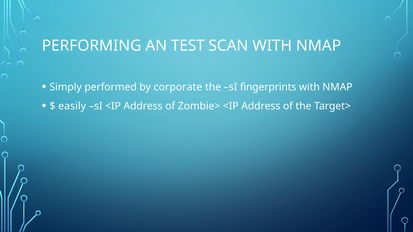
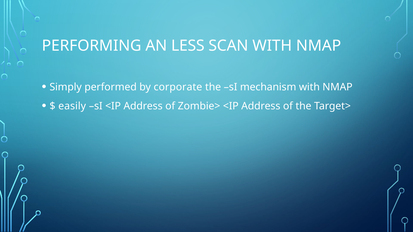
TEST: TEST -> LESS
fingerprints: fingerprints -> mechanism
